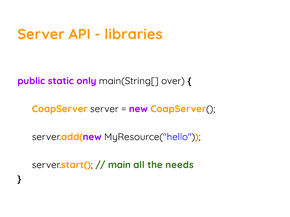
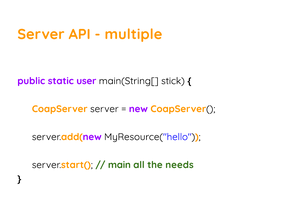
libraries: libraries -> multiple
only: only -> user
over: over -> stick
